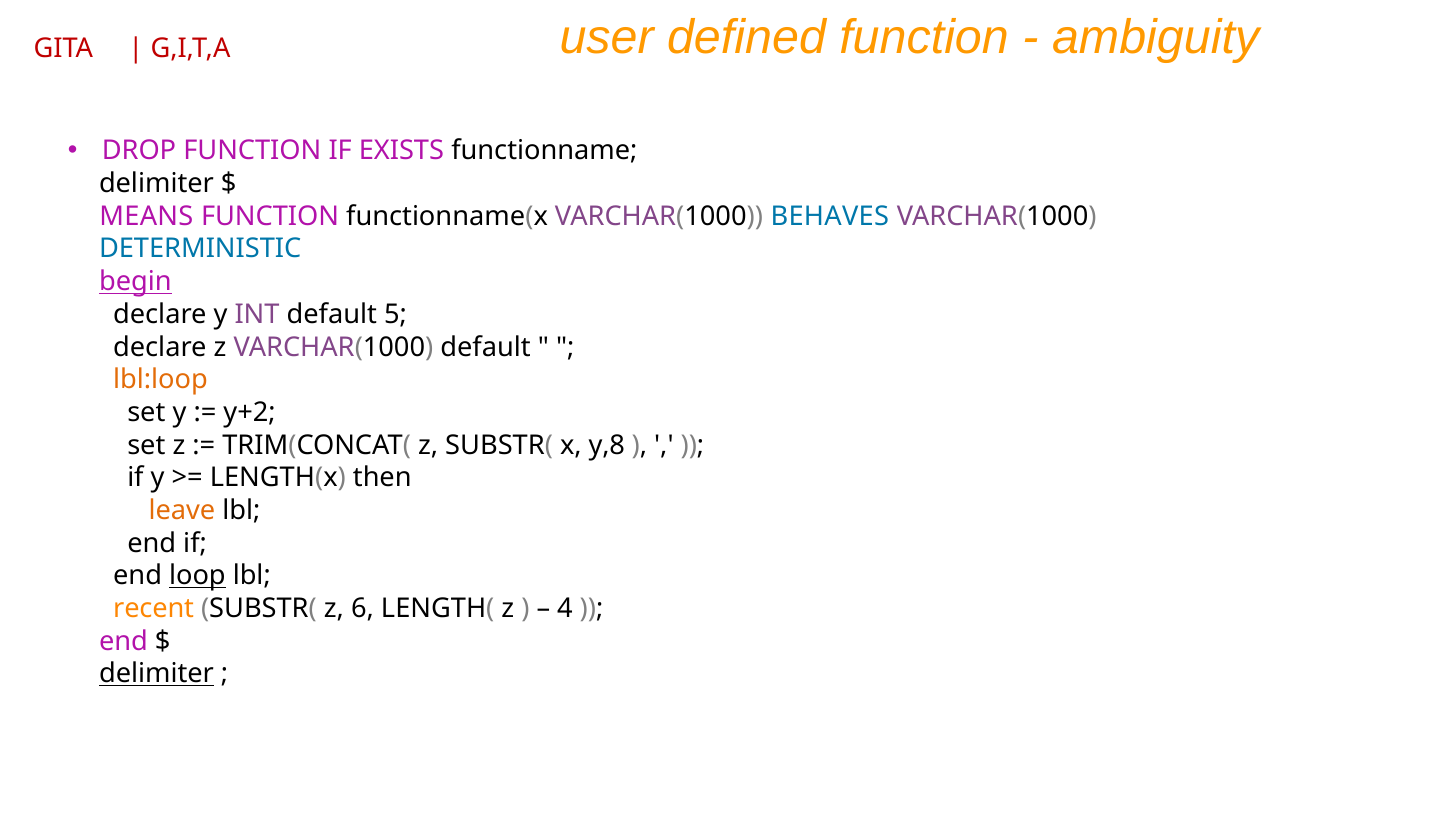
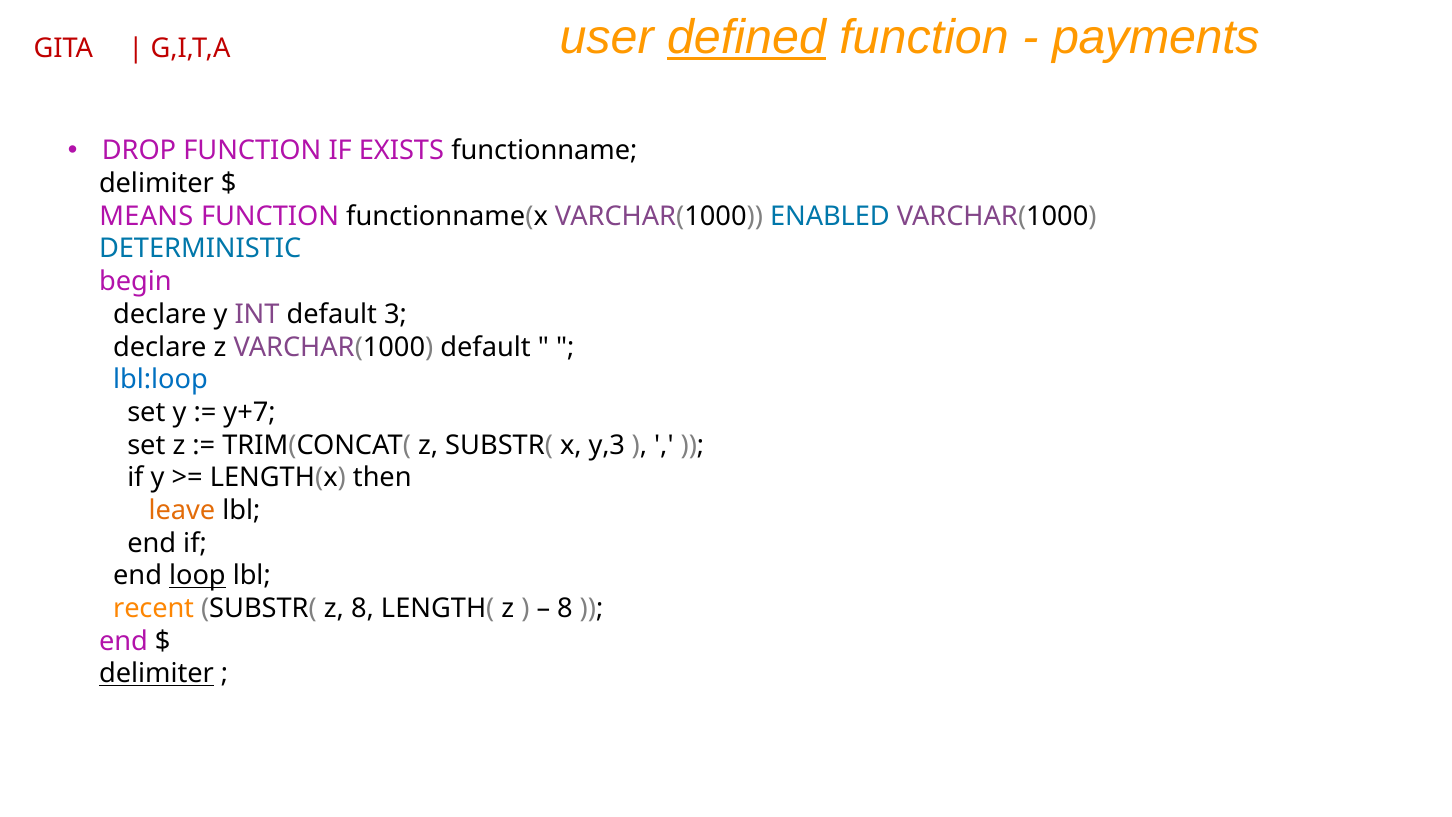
defined underline: none -> present
ambiguity: ambiguity -> payments
BEHAVES: BEHAVES -> ENABLED
begin underline: present -> none
5: 5 -> 3
lbl:loop colour: orange -> blue
y+2: y+2 -> y+7
y,8: y,8 -> y,3
z 6: 6 -> 8
4 at (565, 608): 4 -> 8
